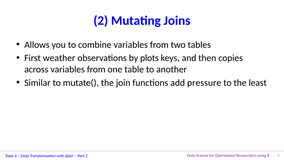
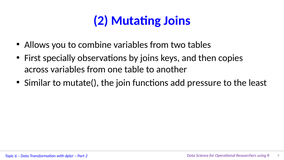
weather: weather -> specially
by plots: plots -> joins
